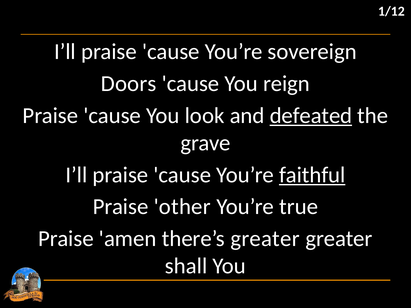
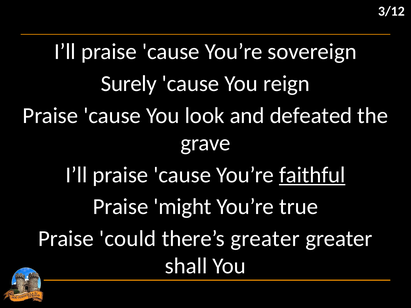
1/12: 1/12 -> 3/12
Doors: Doors -> Surely
defeated underline: present -> none
other: other -> might
amen: amen -> could
